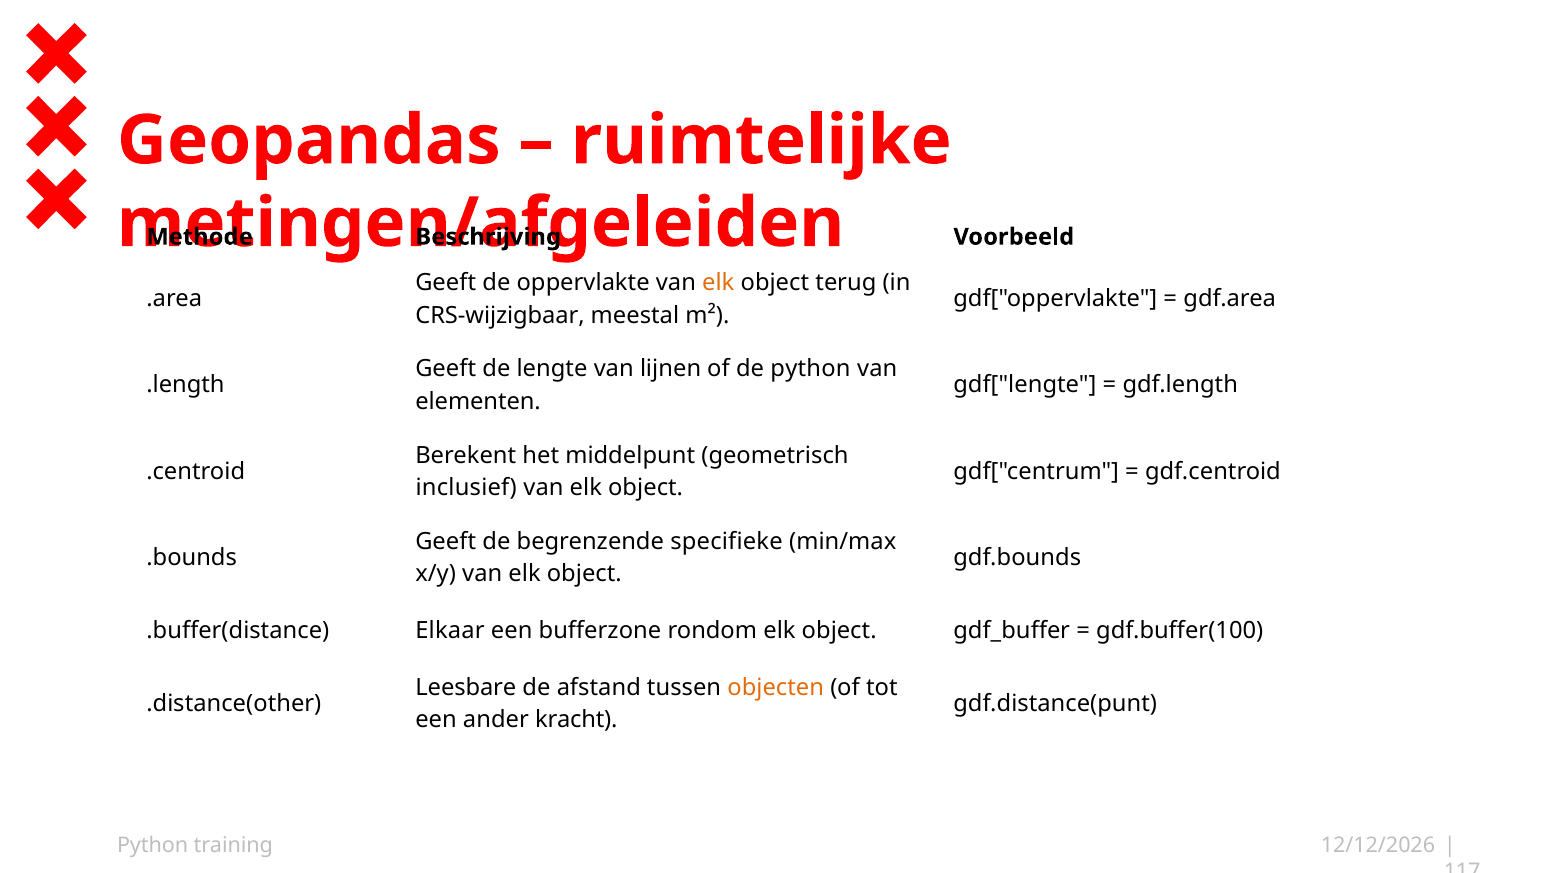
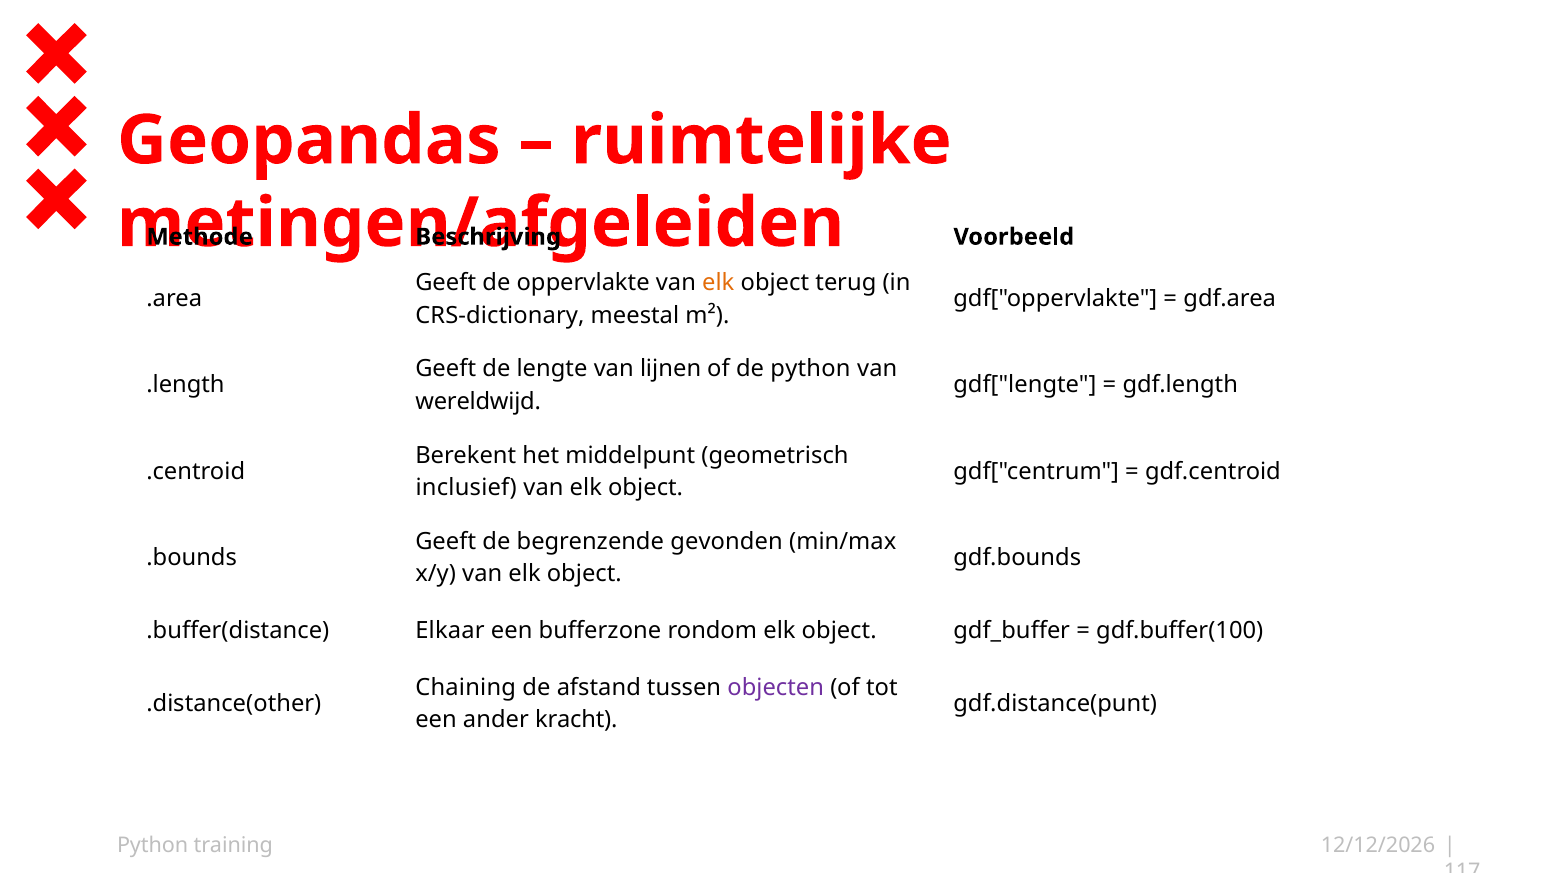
CRS-wijzigbaar: CRS-wijzigbaar -> CRS-dictionary
elementen: elementen -> wereldwijd
specifieke: specifieke -> gevonden
Leesbare: Leesbare -> Chaining
objecten colour: orange -> purple
